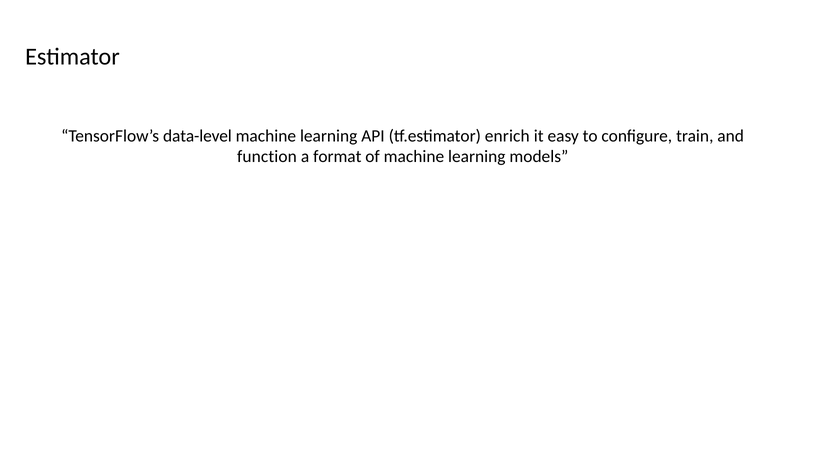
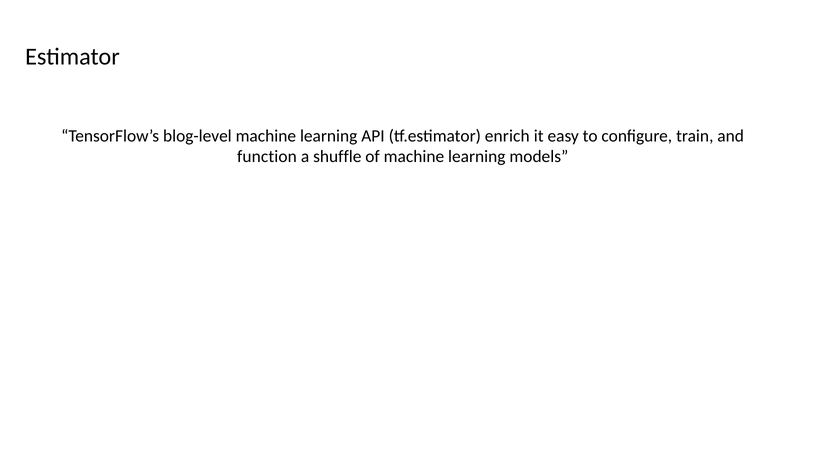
data-level: data-level -> blog-level
format: format -> shuffle
